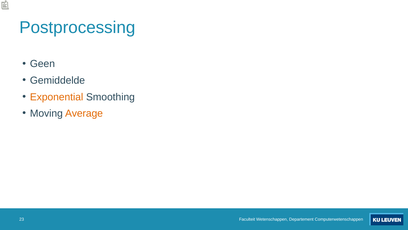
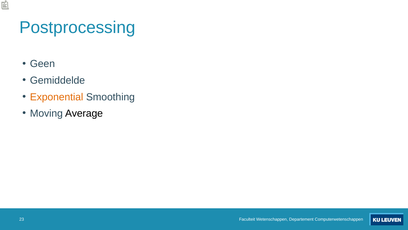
Average colour: orange -> black
